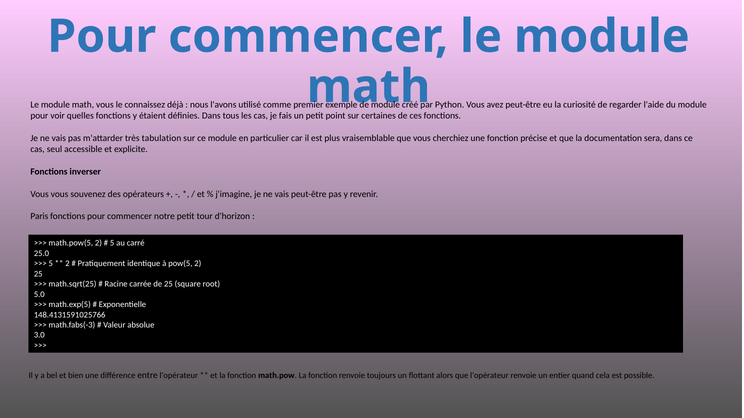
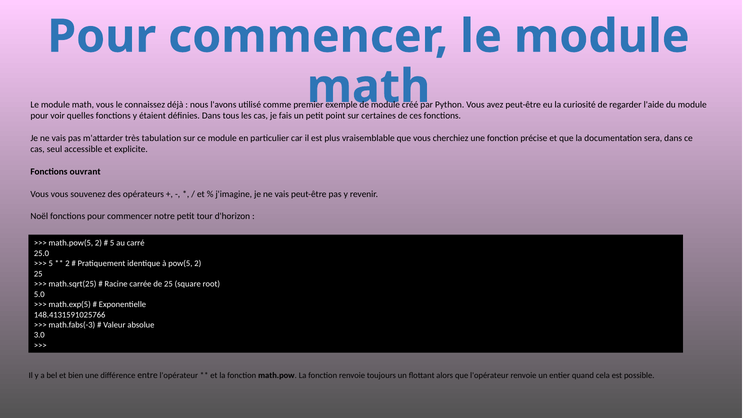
inverser: inverser -> ouvrant
Paris: Paris -> Noël
